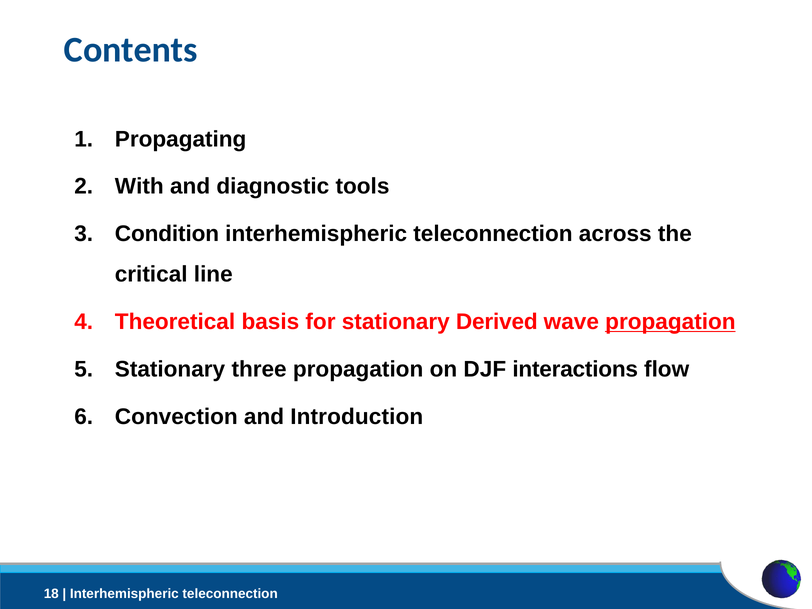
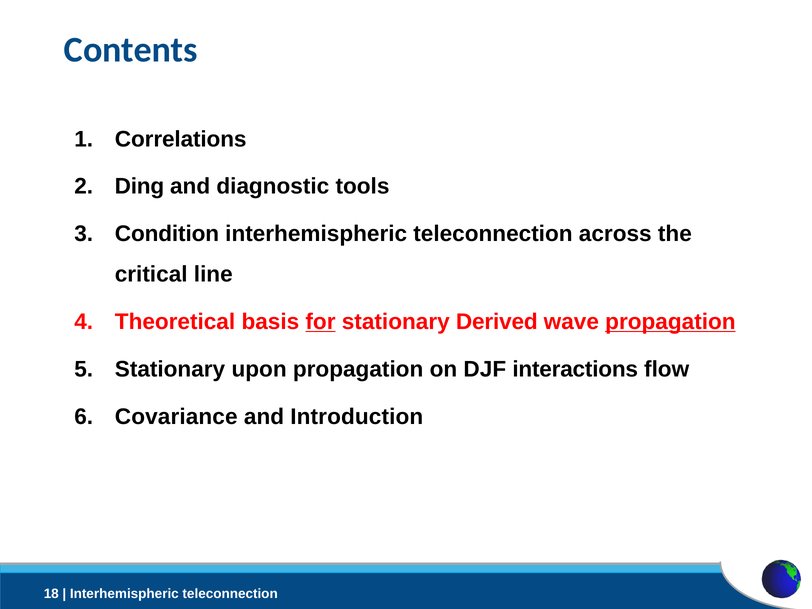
Propagating: Propagating -> Correlations
With: With -> Ding
for underline: none -> present
three: three -> upon
Convection: Convection -> Covariance
